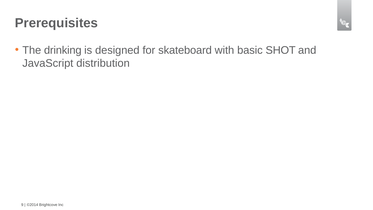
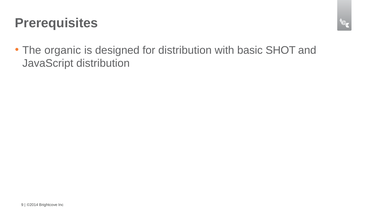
drinking: drinking -> organic
for skateboard: skateboard -> distribution
